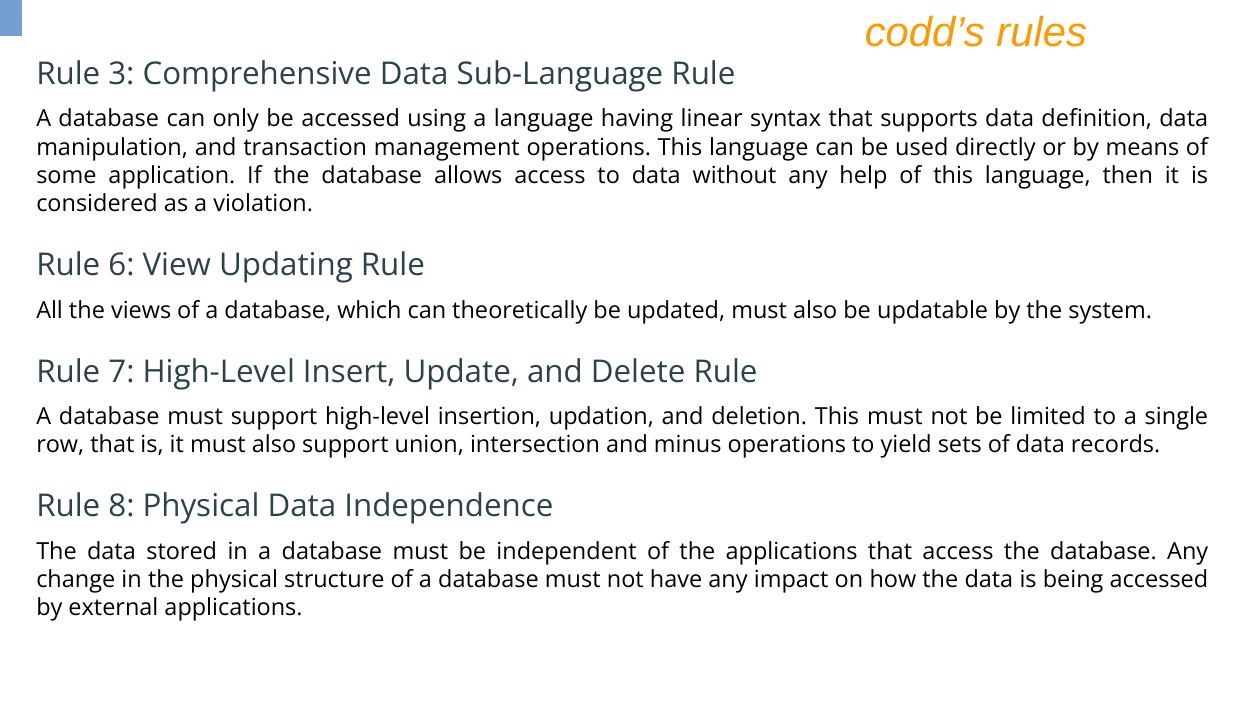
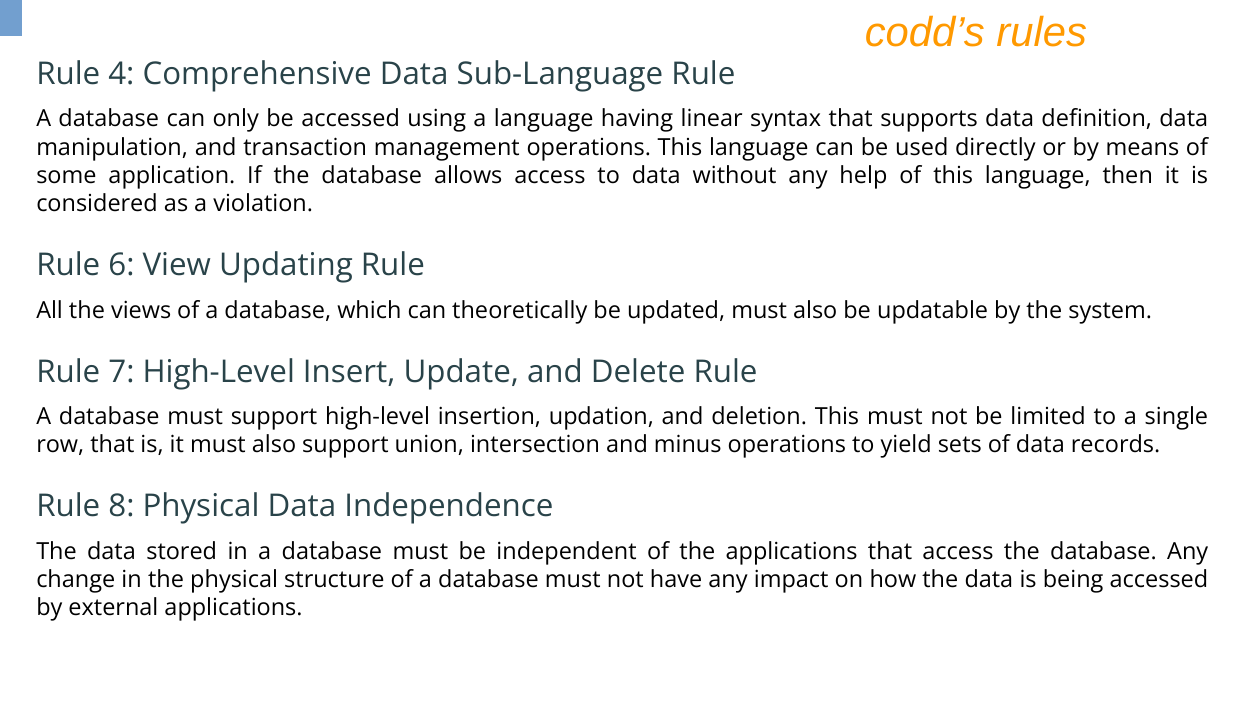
3: 3 -> 4
